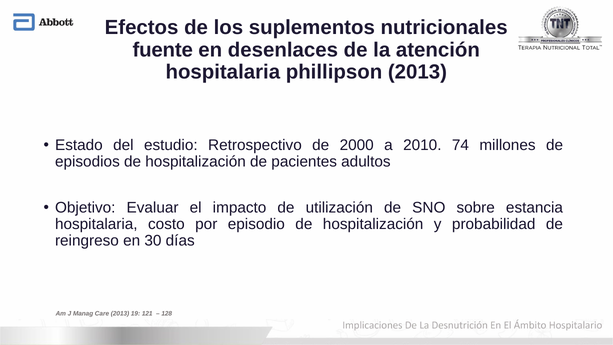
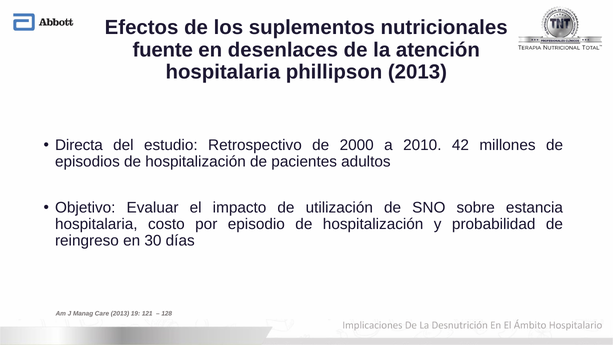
Estado: Estado -> Directa
74: 74 -> 42
